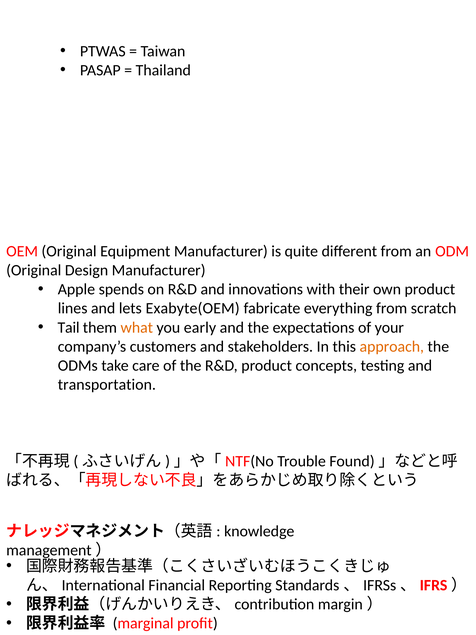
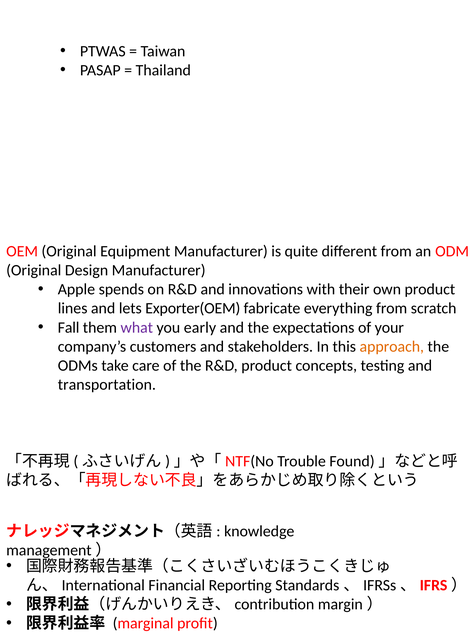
Exabyte(OEM: Exabyte(OEM -> Exporter(OEM
Tail: Tail -> Fall
what colour: orange -> purple
